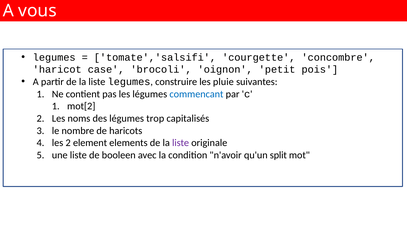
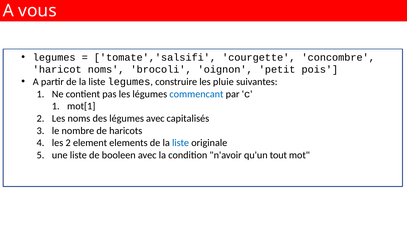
haricot case: case -> noms
mot[2: mot[2 -> mot[1
légumes trop: trop -> avec
liste at (181, 143) colour: purple -> blue
split: split -> tout
